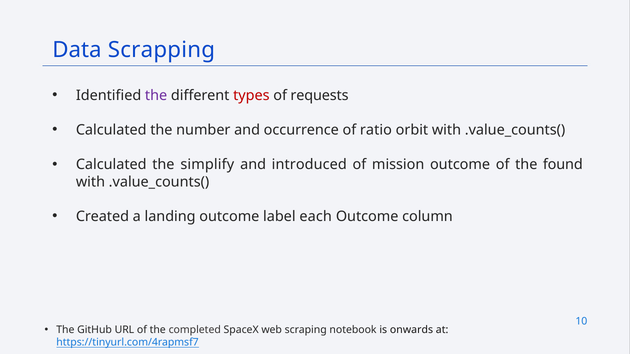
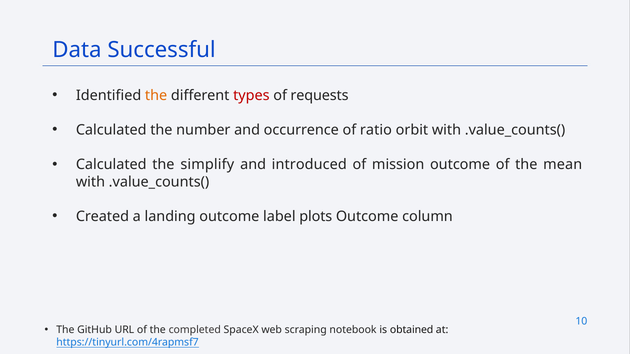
Scrapping: Scrapping -> Successful
the at (156, 96) colour: purple -> orange
found: found -> mean
each: each -> plots
onwards: onwards -> obtained
